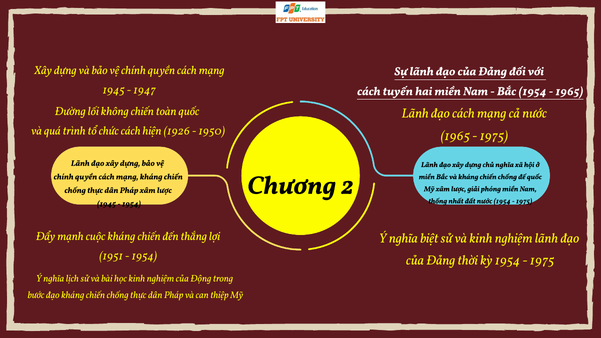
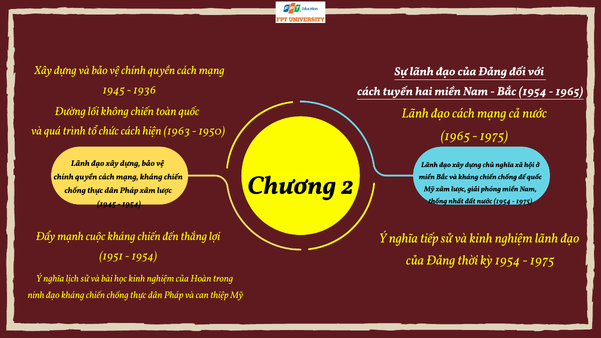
1947: 1947 -> 1936
1926: 1926 -> 1963
biệt: biệt -> tiếp
Động: Động -> Hoàn
bước: bước -> ninh
